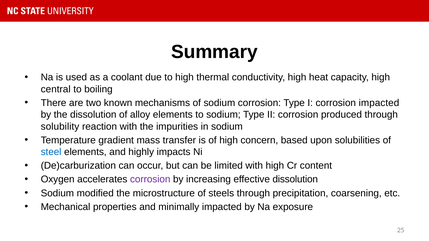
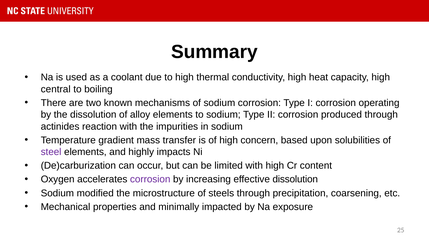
corrosion impacted: impacted -> operating
solubility: solubility -> actinides
steel colour: blue -> purple
